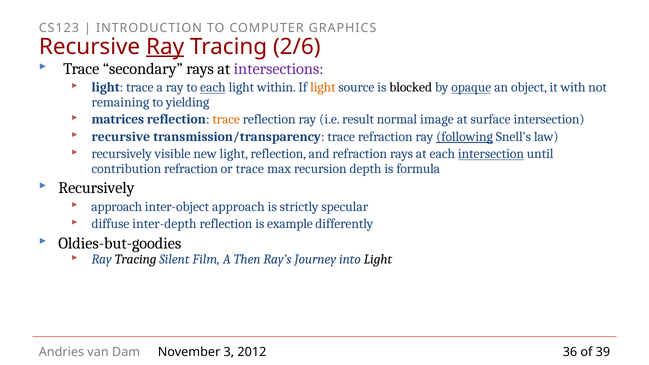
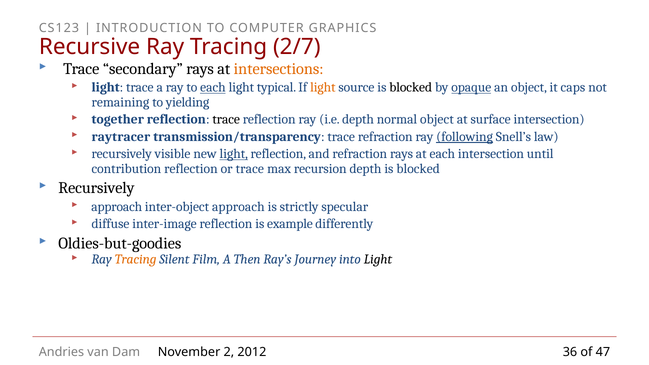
Ray at (165, 47) underline: present -> none
2/6: 2/6 -> 2/7
intersections colour: purple -> orange
within: within -> typical
with: with -> caps
matrices: matrices -> together
trace at (226, 119) colour: orange -> black
i.e result: result -> depth
normal image: image -> object
recursive at (121, 137): recursive -> raytracer
light at (234, 154) underline: none -> present
intersection at (491, 154) underline: present -> none
contribution refraction: refraction -> reflection
depth is formula: formula -> blocked
inter-depth: inter-depth -> inter-image
Tracing at (136, 259) colour: black -> orange
3: 3 -> 2
39: 39 -> 47
